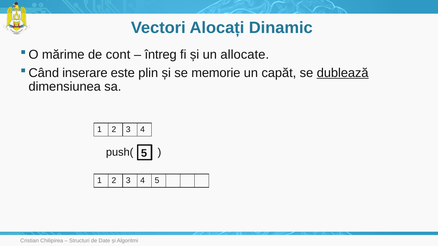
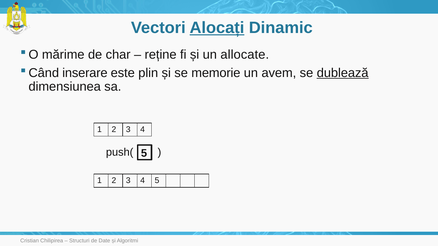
Alocați underline: none -> present
cont: cont -> char
întreg: întreg -> reține
capăt: capăt -> avem
